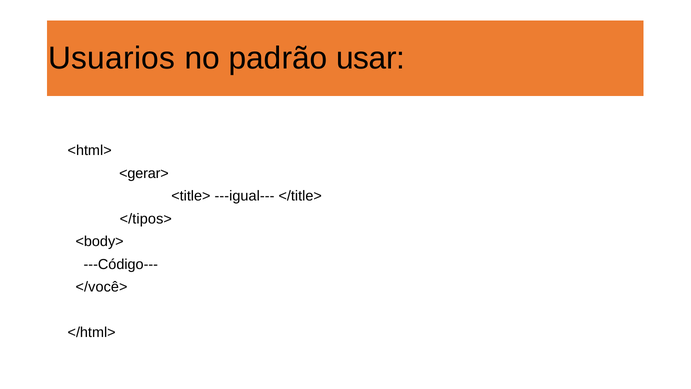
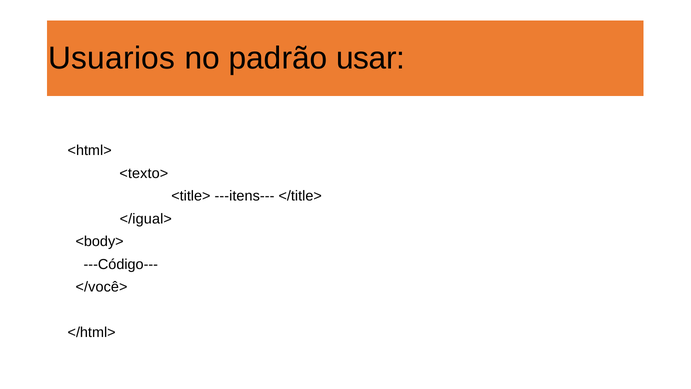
<gerar>: <gerar> -> <texto>
---igual---: ---igual--- -> ---itens---
</tipos>: </tipos> -> </igual>
